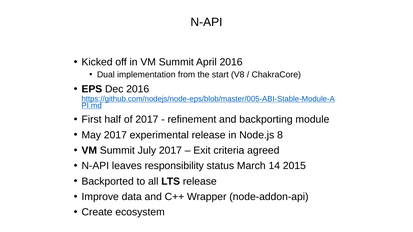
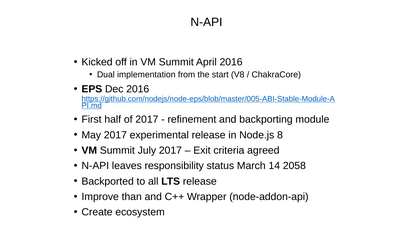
2015: 2015 -> 2058
data: data -> than
